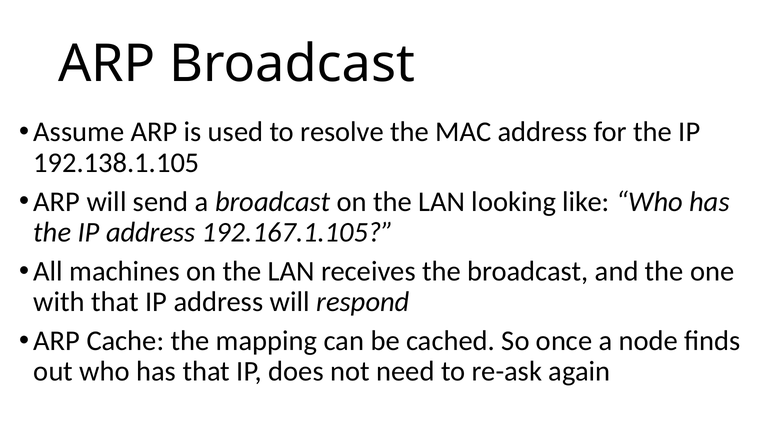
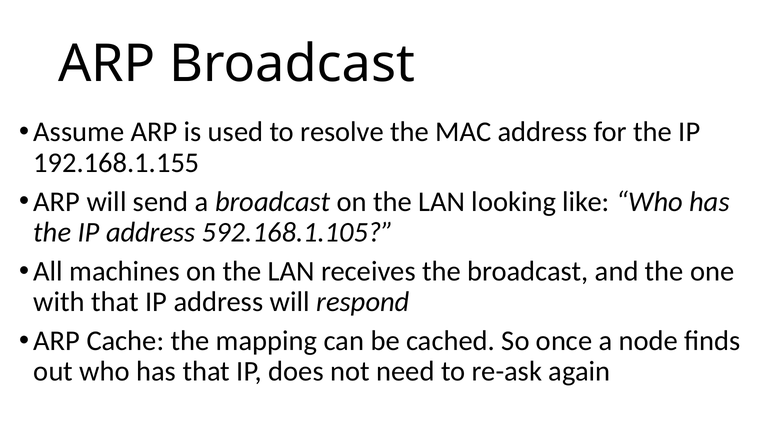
192.138.1.105: 192.138.1.105 -> 192.168.1.155
192.167.1.105: 192.167.1.105 -> 592.168.1.105
